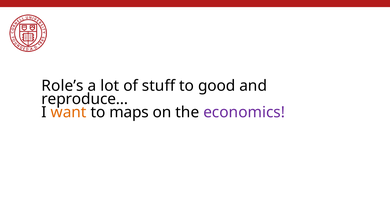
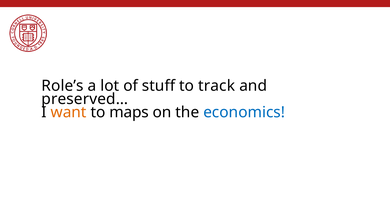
good: good -> track
reproduce…: reproduce… -> preserved…
economics colour: purple -> blue
